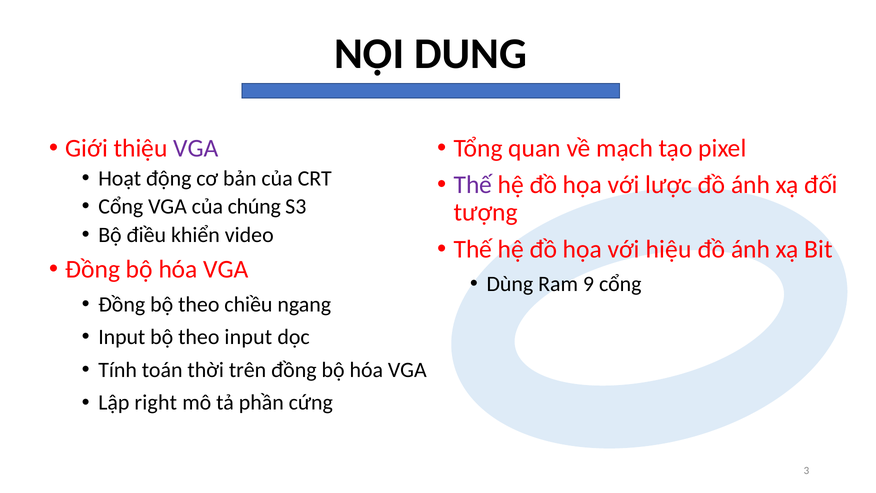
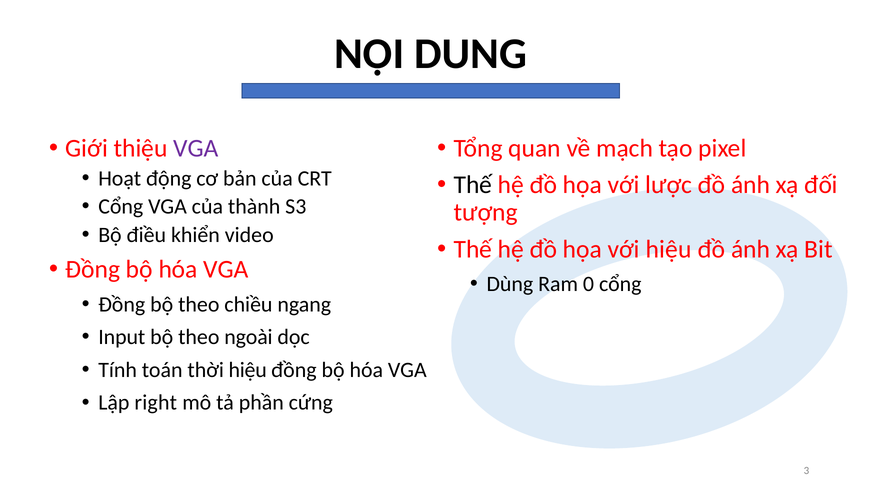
Thế at (473, 185) colour: purple -> black
chúng: chúng -> thành
9: 9 -> 0
theo input: input -> ngoài
thời trên: trên -> hiệu
